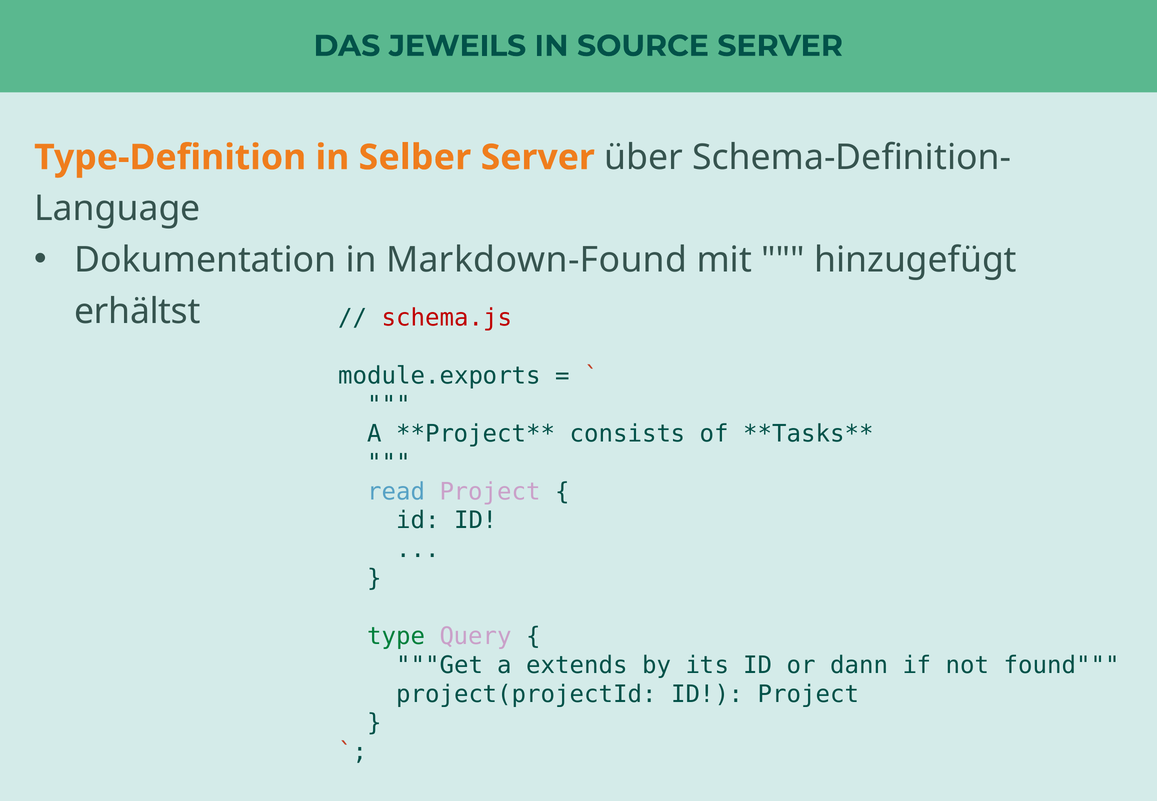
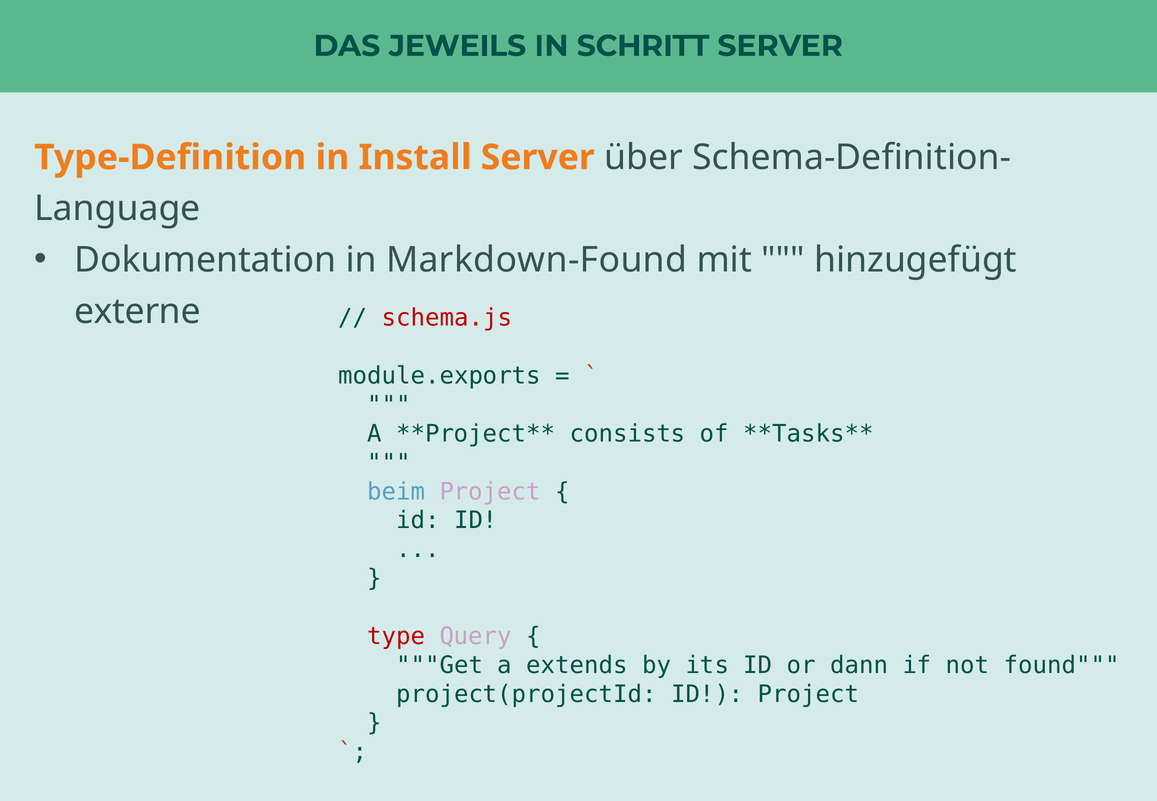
SOURCE: SOURCE -> SCHRITT
Selber: Selber -> Install
erhältst: erhältst -> externe
read: read -> beim
type colour: green -> red
